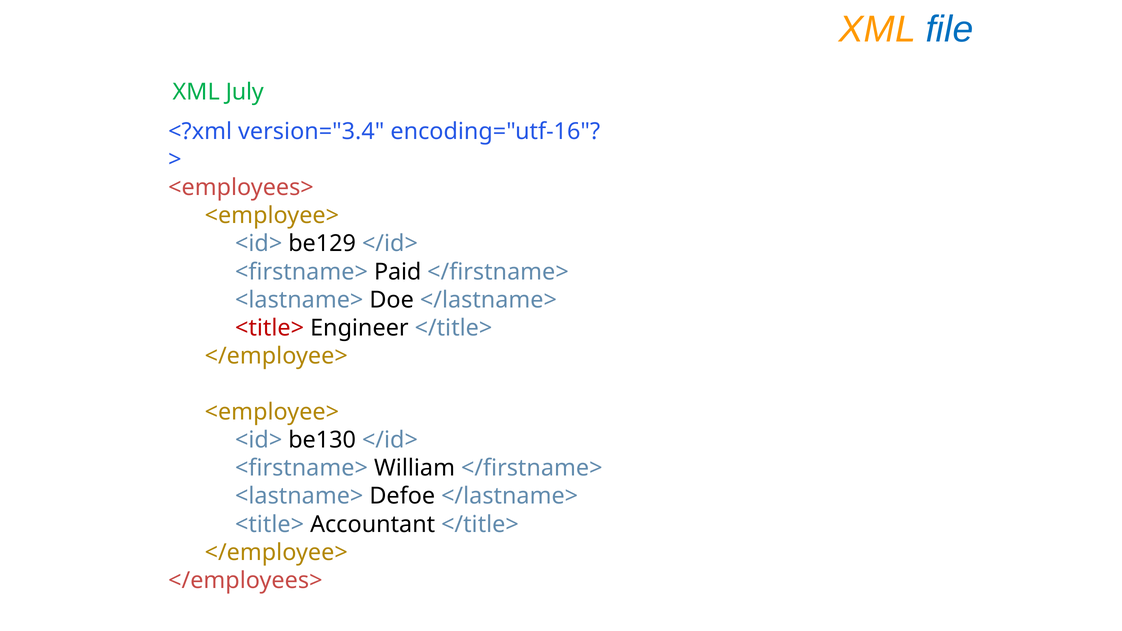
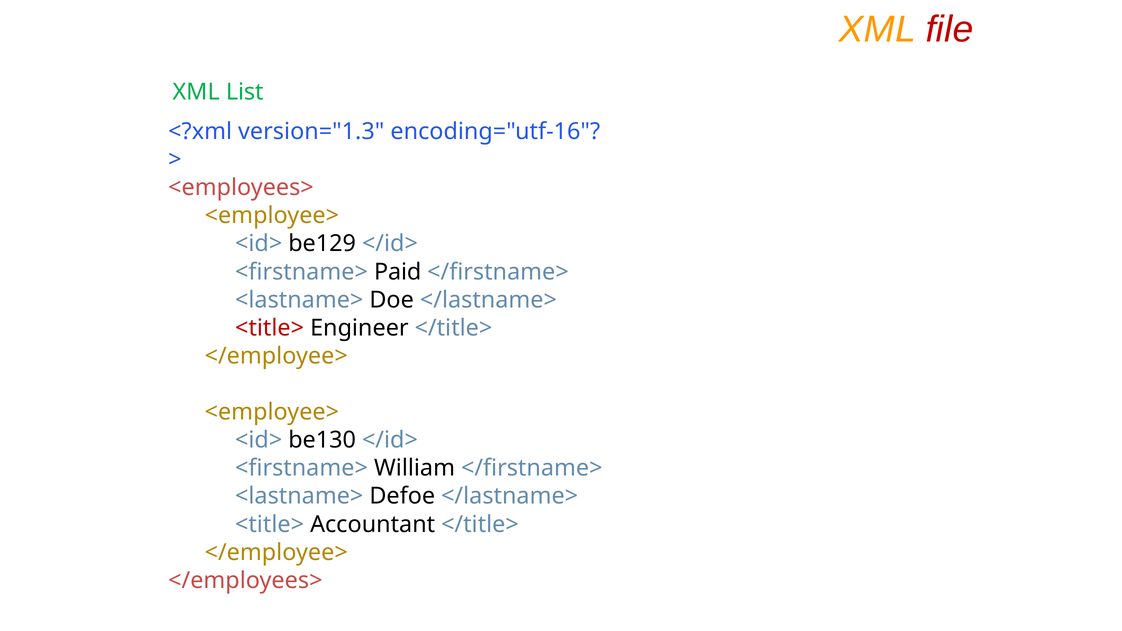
file colour: blue -> red
July: July -> List
version="3.4: version="3.4 -> version="1.3
